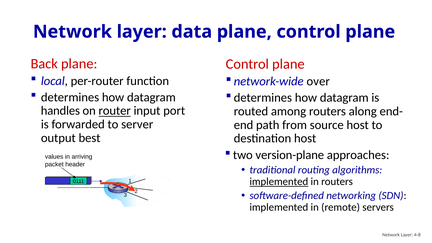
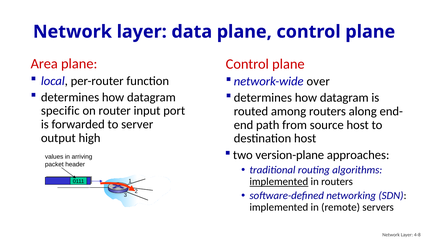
Back: Back -> Area
handles: handles -> specific
router underline: present -> none
best: best -> high
